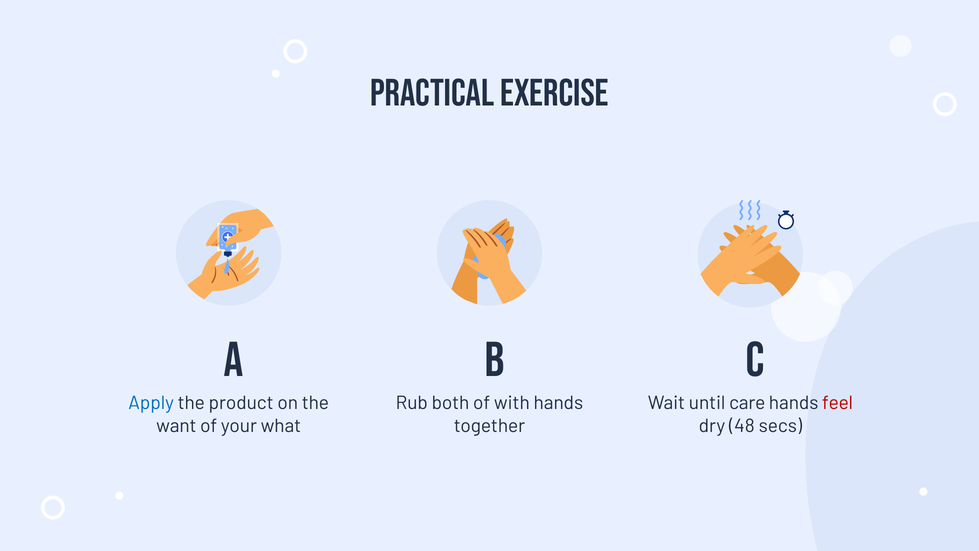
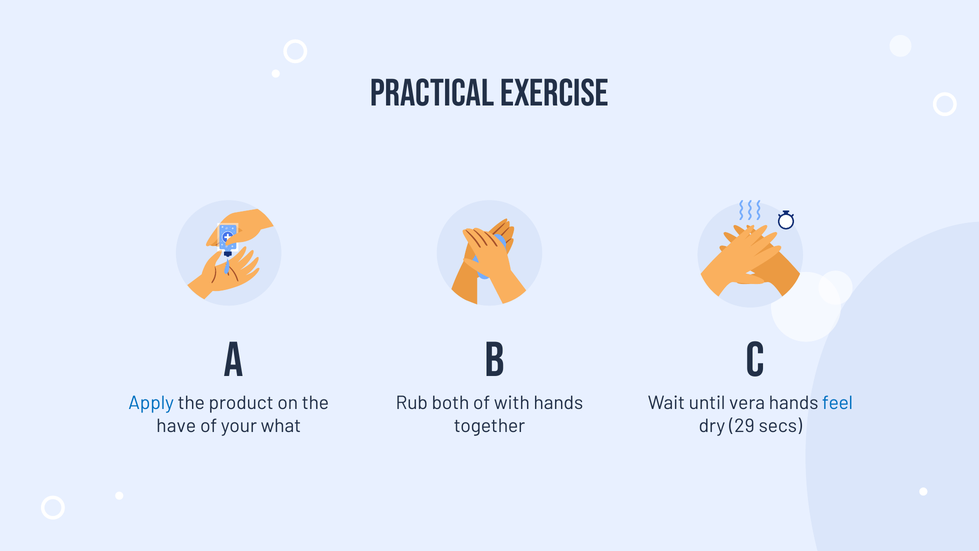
care: care -> vera
feel colour: red -> blue
want: want -> have
48: 48 -> 29
